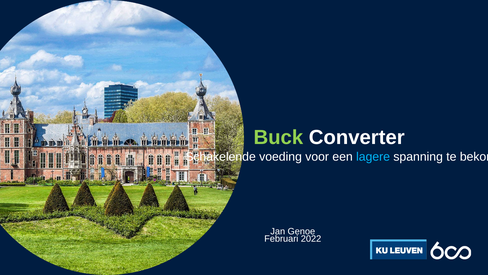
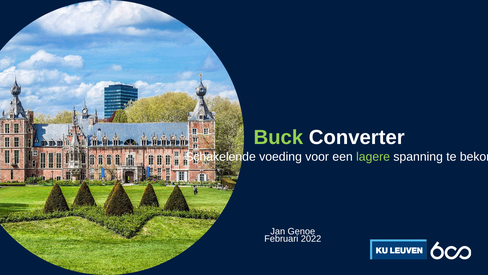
lagere colour: light blue -> light green
